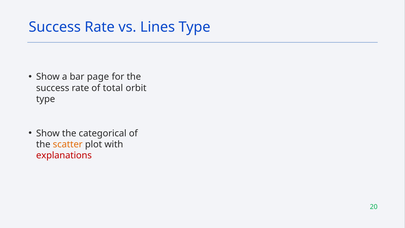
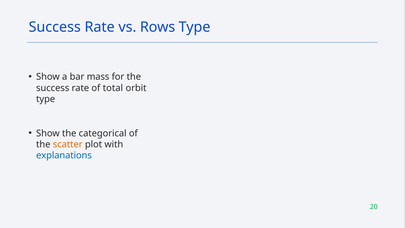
Lines: Lines -> Rows
page: page -> mass
explanations colour: red -> blue
